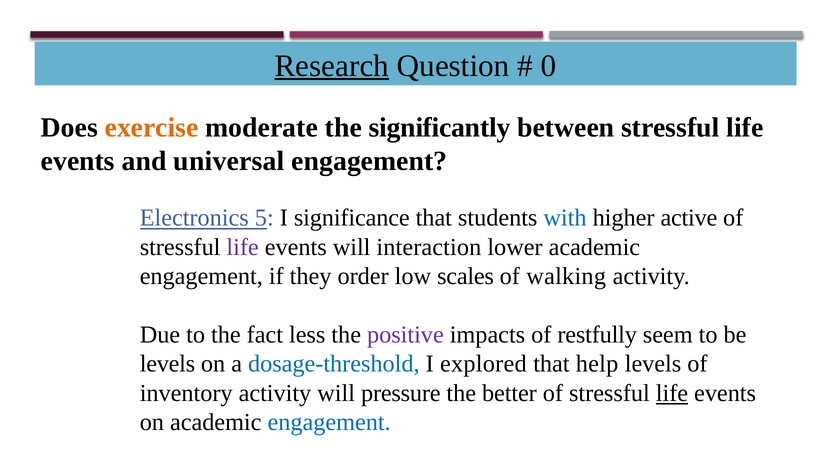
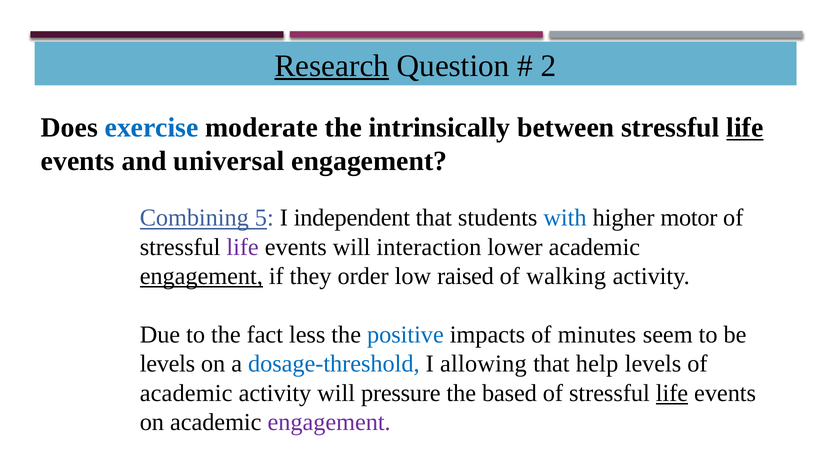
0: 0 -> 2
exercise colour: orange -> blue
significantly: significantly -> intrinsically
life at (745, 128) underline: none -> present
Electronics: Electronics -> Combining
significance: significance -> independent
active: active -> motor
engagement at (201, 276) underline: none -> present
scales: scales -> raised
positive colour: purple -> blue
restfully: restfully -> minutes
explored: explored -> allowing
inventory at (186, 393): inventory -> academic
better: better -> based
engagement at (329, 422) colour: blue -> purple
